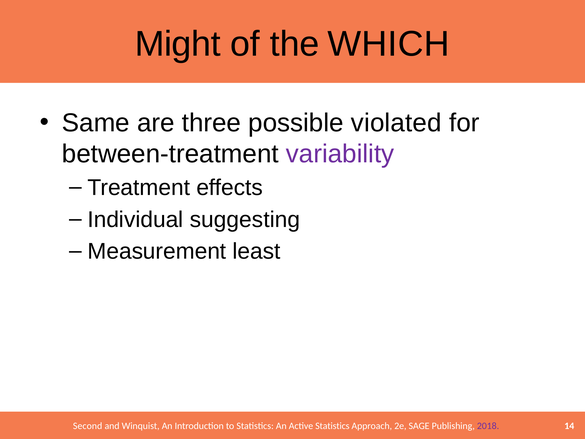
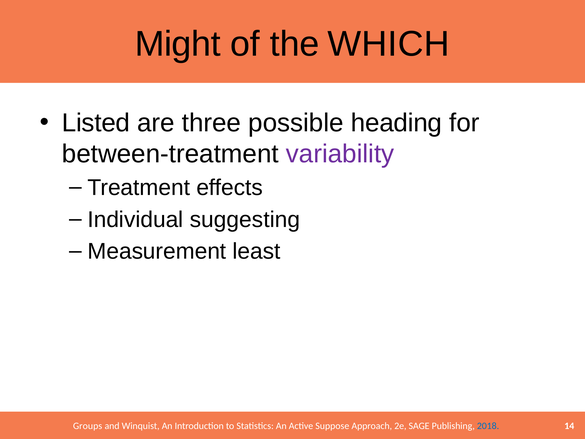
Same: Same -> Listed
violated: violated -> heading
Second: Second -> Groups
Active Statistics: Statistics -> Suppose
2018 colour: purple -> blue
